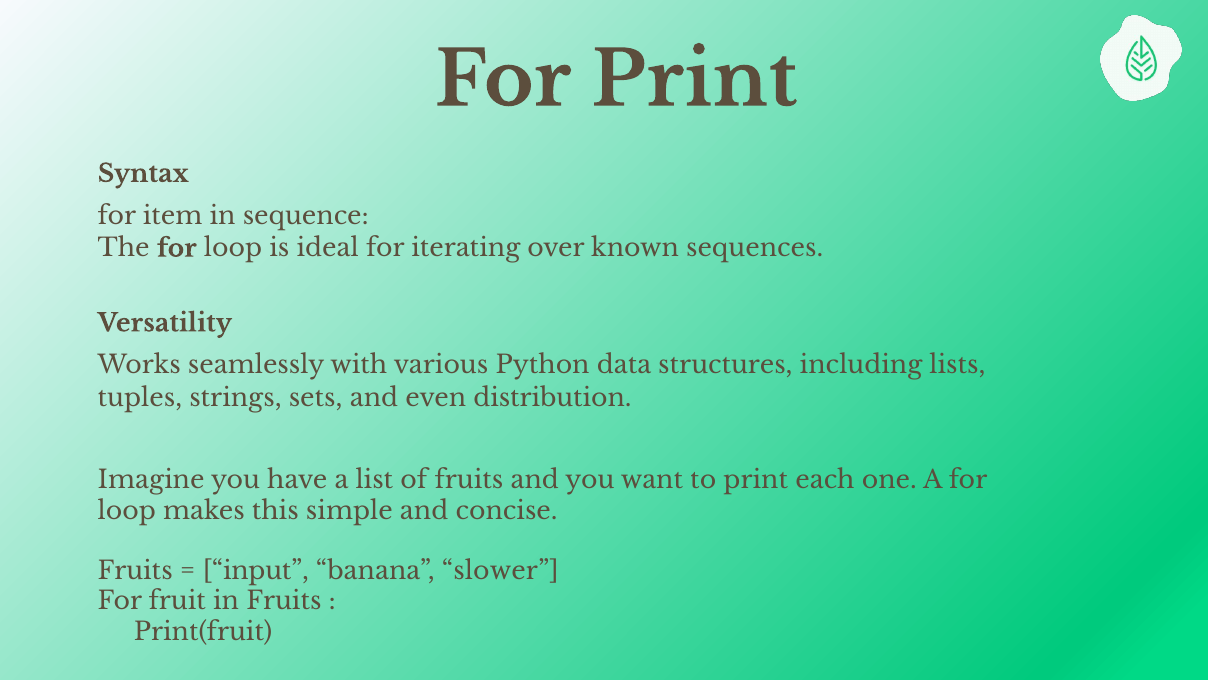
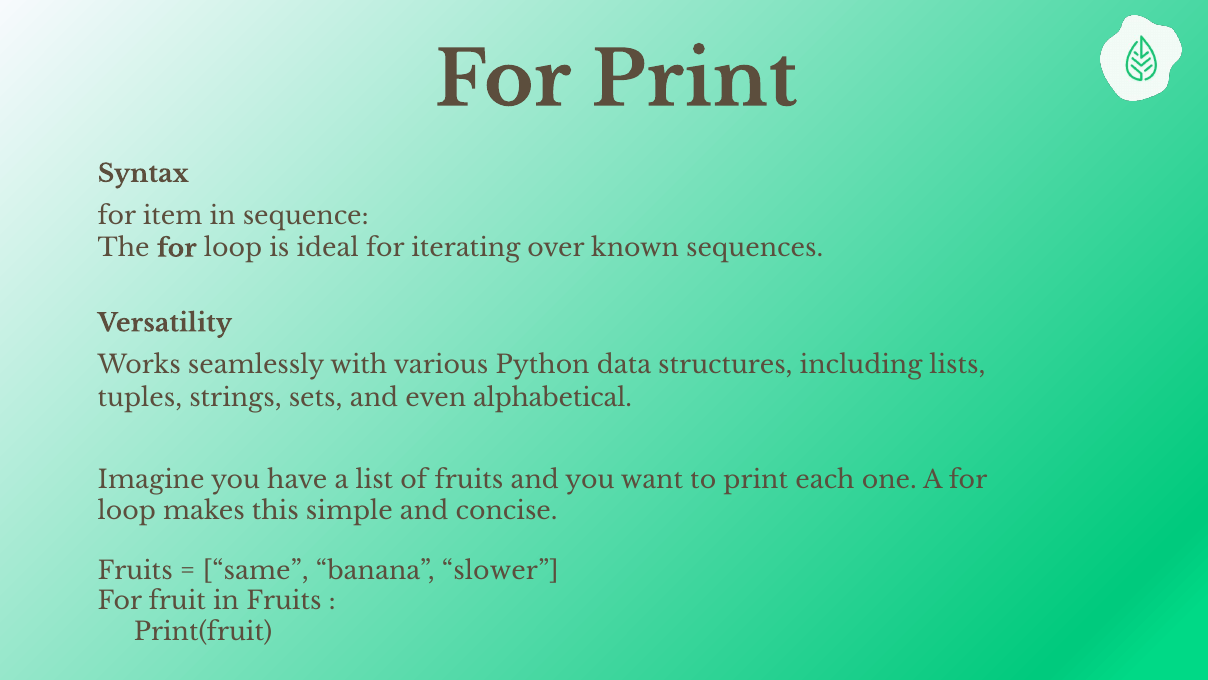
distribution: distribution -> alphabetical
input: input -> same
